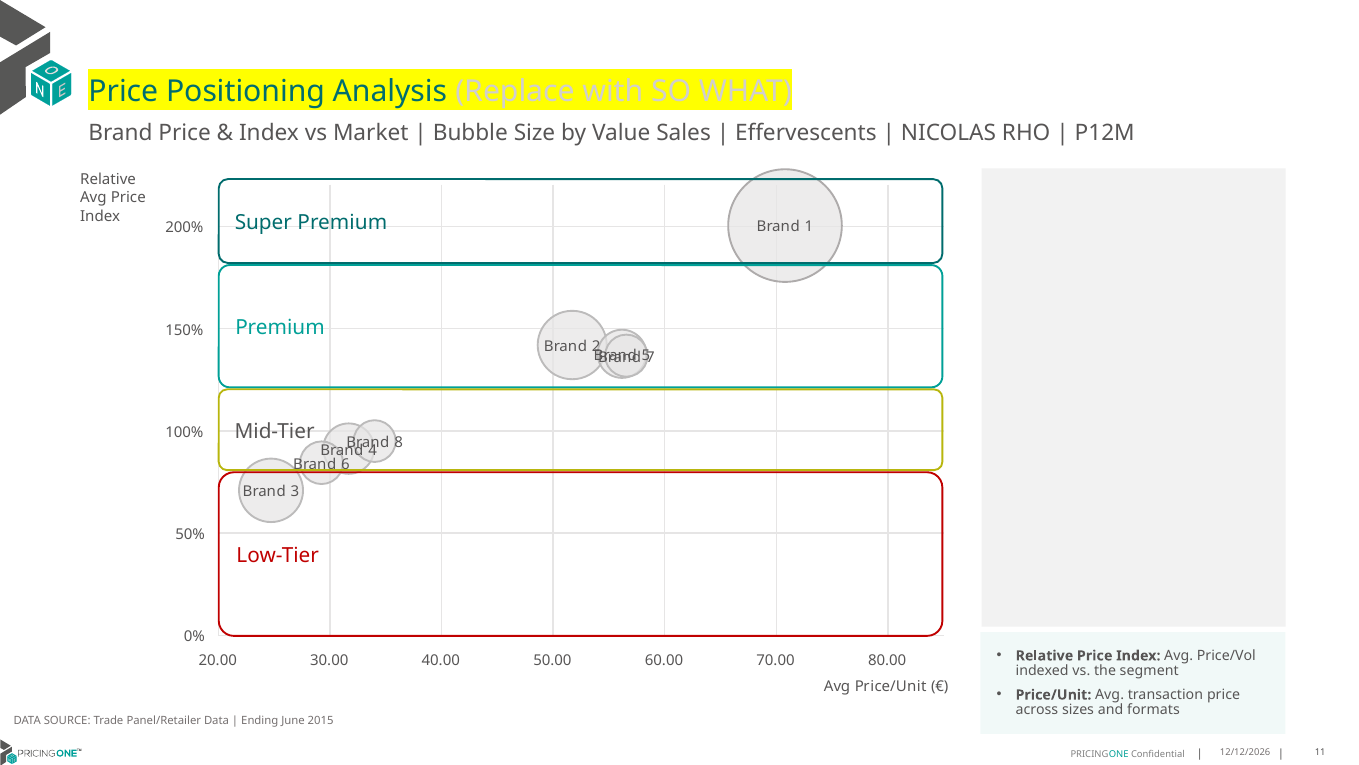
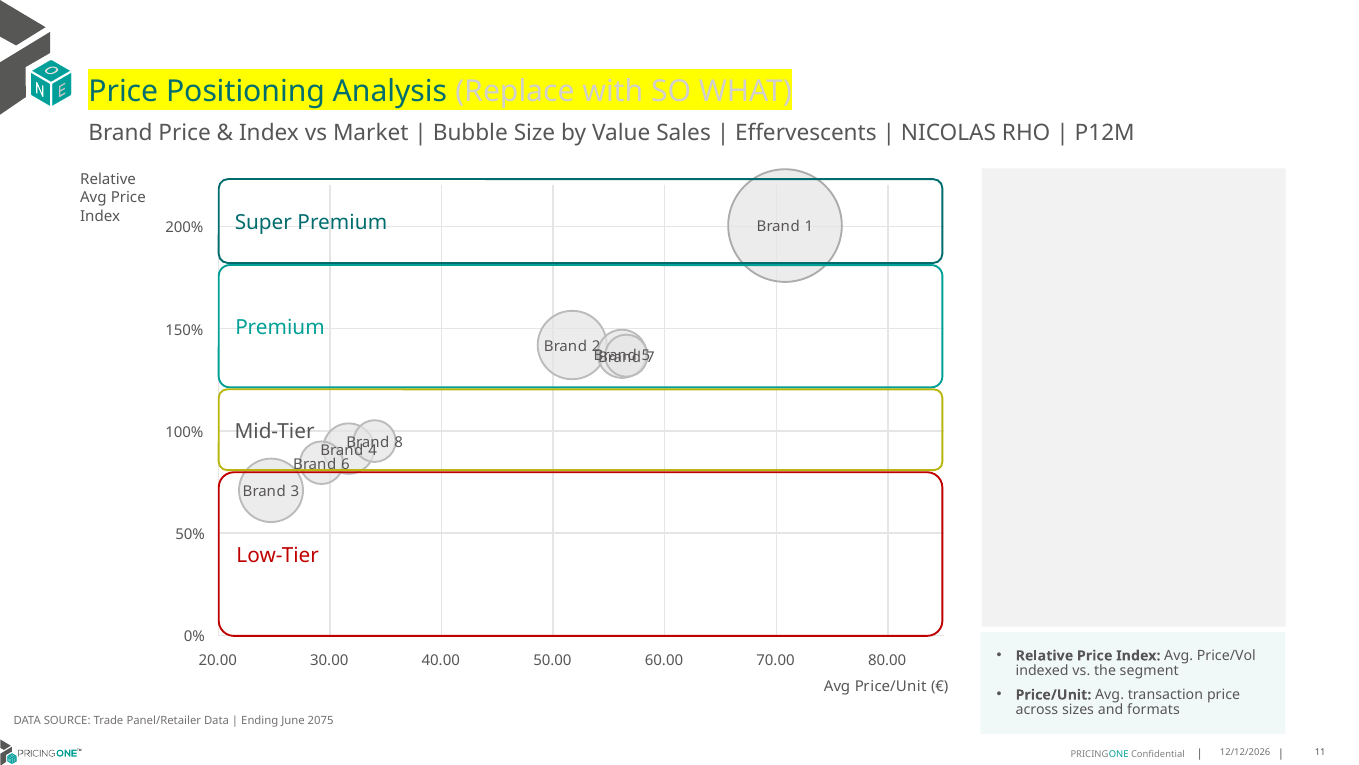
2015: 2015 -> 2075
